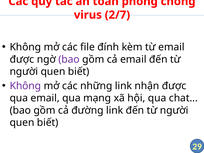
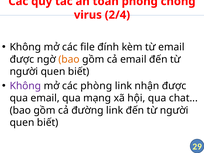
2/7: 2/7 -> 2/4
bao at (69, 59) colour: purple -> orange
các những: những -> phòng
